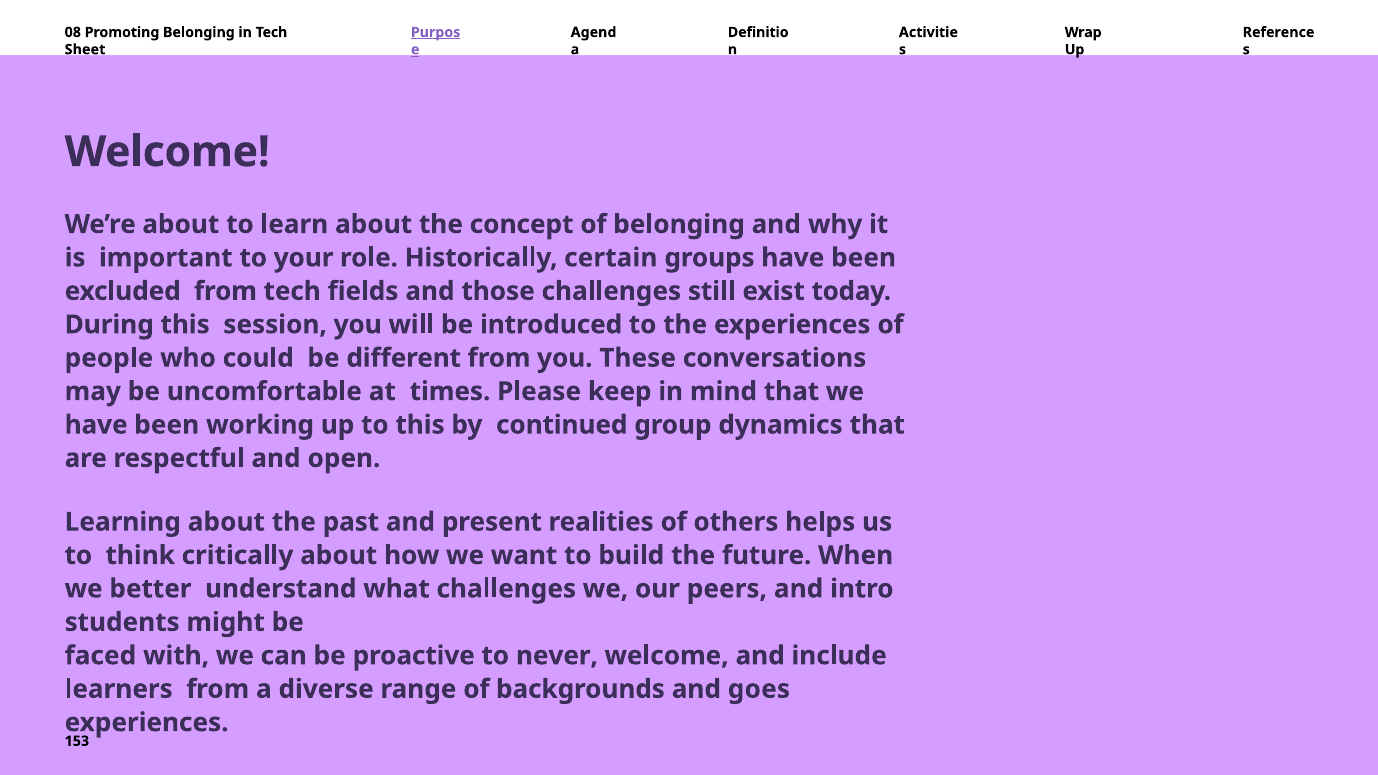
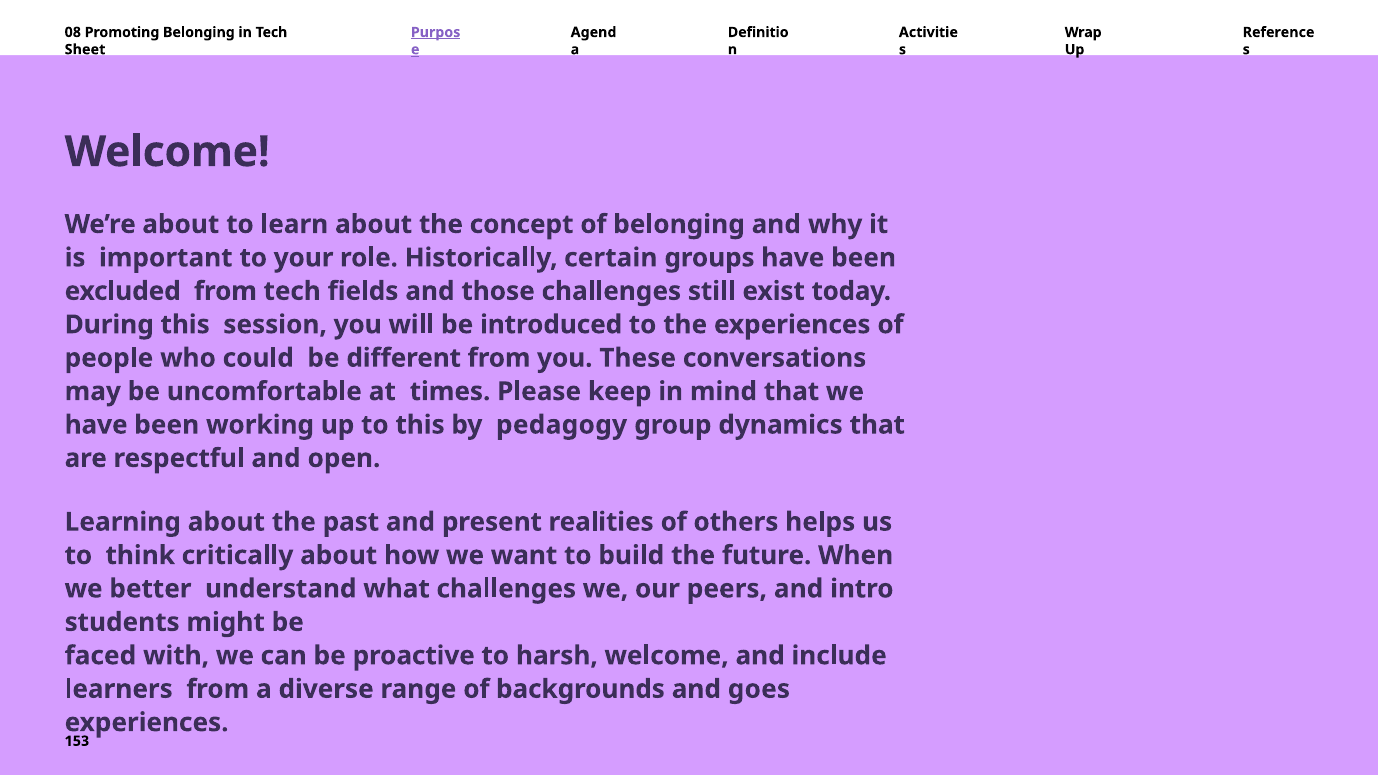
continued: continued -> pedagogy
never: never -> harsh
